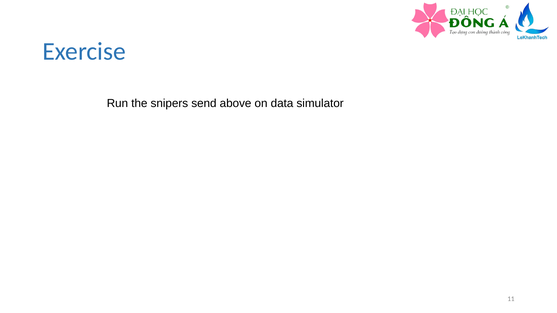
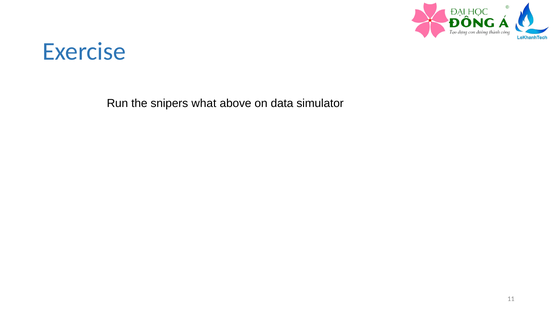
send: send -> what
